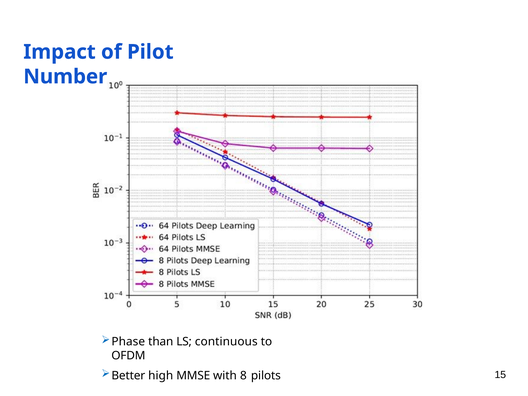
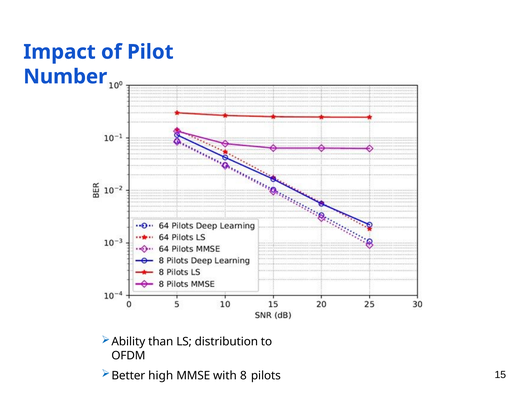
Phase: Phase -> Ability
continuous: continuous -> distribution
